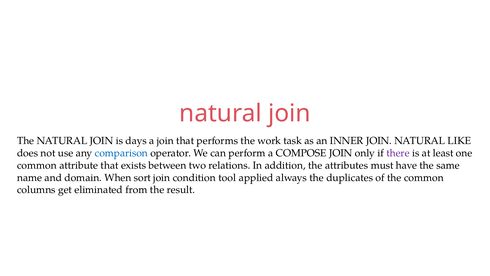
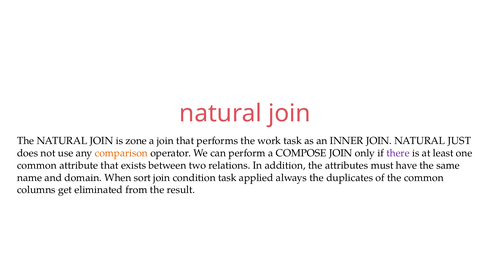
days: days -> zone
LIKE: LIKE -> JUST
comparison colour: blue -> orange
condition tool: tool -> task
